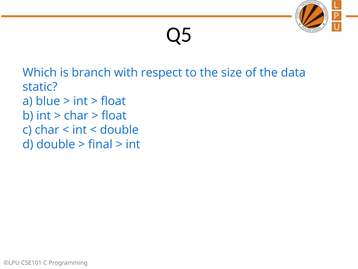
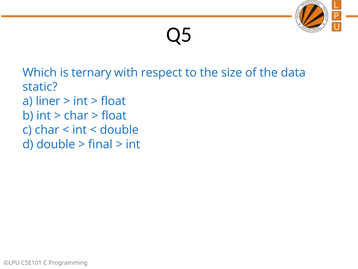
branch: branch -> ternary
blue: blue -> liner
